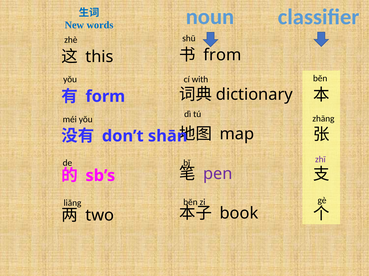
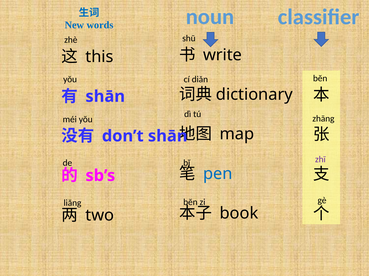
from: from -> write
with: with -> diǎn
form at (105, 97): form -> shān
pen colour: purple -> blue
